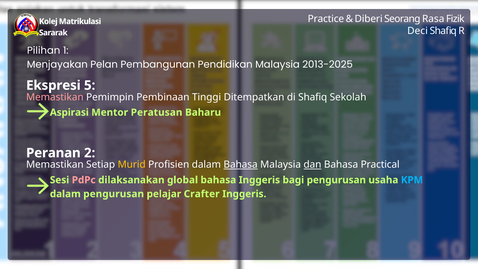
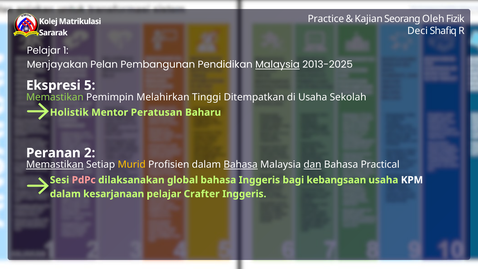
Diberi: Diberi -> Kajian
Rasa: Rasa -> Oleh
Pilihan at (44, 51): Pilihan -> Pelajar
Malaysia at (277, 65) underline: none -> present
Memastikan at (55, 97) colour: pink -> light green
Pembinaan: Pembinaan -> Melahirkan
di Shafiq: Shafiq -> Usaha
Aspirasi: Aspirasi -> Holistik
Memastikan at (55, 165) underline: none -> present
bagi pengurusan: pengurusan -> kebangsaan
KPM colour: light blue -> white
dalam pengurusan: pengurusan -> kesarjanaan
